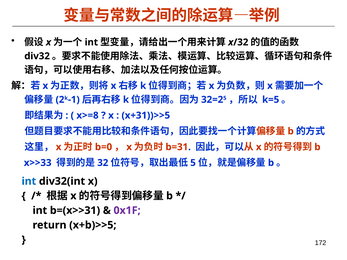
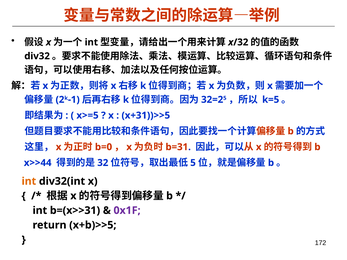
x>=8: x>=8 -> x>=5
x>>33: x>>33 -> x>>44
int at (29, 181) colour: blue -> orange
